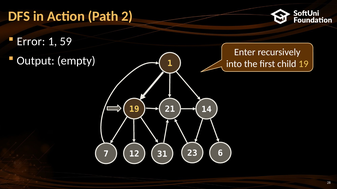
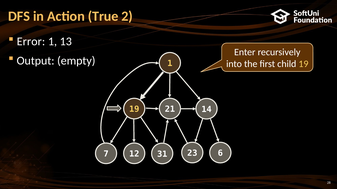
Path: Path -> True
59: 59 -> 13
